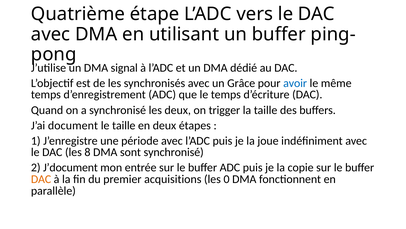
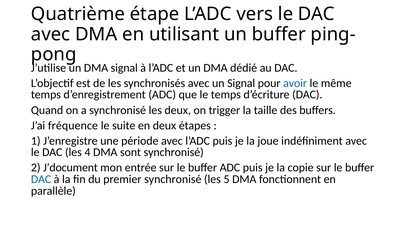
un Grâce: Grâce -> Signal
document: document -> fréquence
le taille: taille -> suite
8: 8 -> 4
DAC at (41, 179) colour: orange -> blue
premier acquisitions: acquisitions -> synchronisé
0: 0 -> 5
